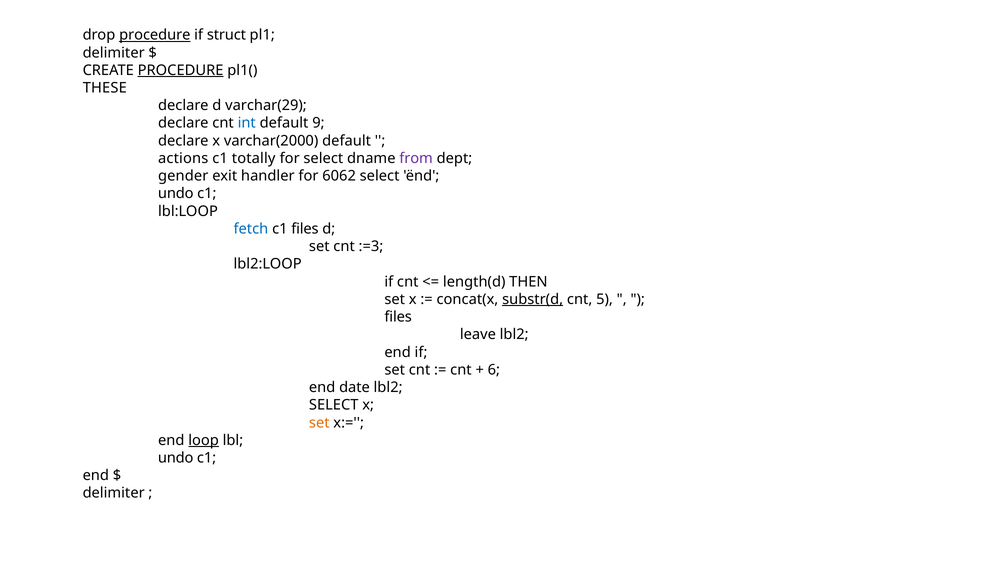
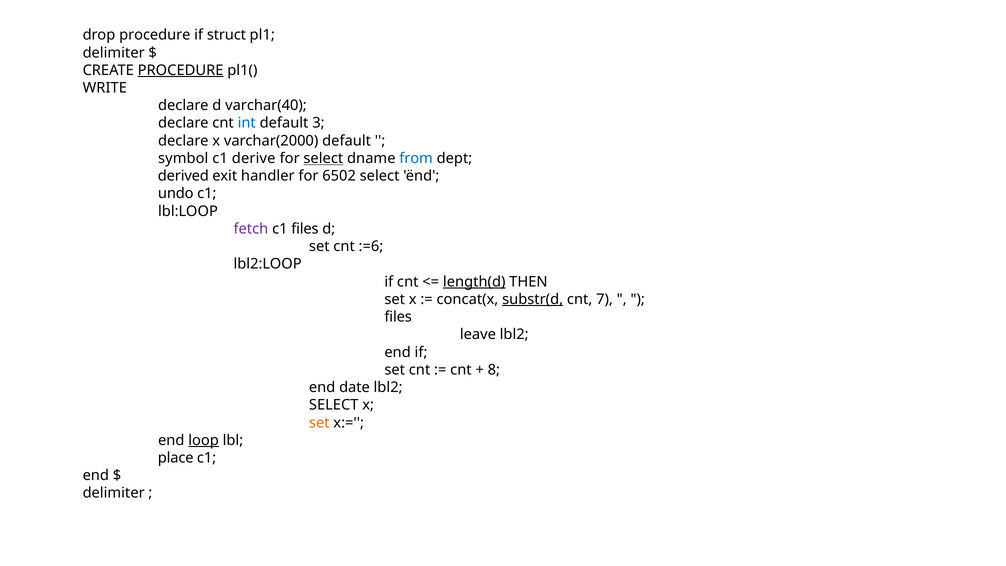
procedure at (155, 35) underline: present -> none
THESE: THESE -> WRITE
varchar(29: varchar(29 -> varchar(40
9: 9 -> 3
actions: actions -> symbol
totally: totally -> derive
select at (323, 158) underline: none -> present
from colour: purple -> blue
gender: gender -> derived
6062: 6062 -> 6502
fetch colour: blue -> purple
:=3: :=3 -> :=6
length(d underline: none -> present
5: 5 -> 7
6: 6 -> 8
undo at (176, 458): undo -> place
